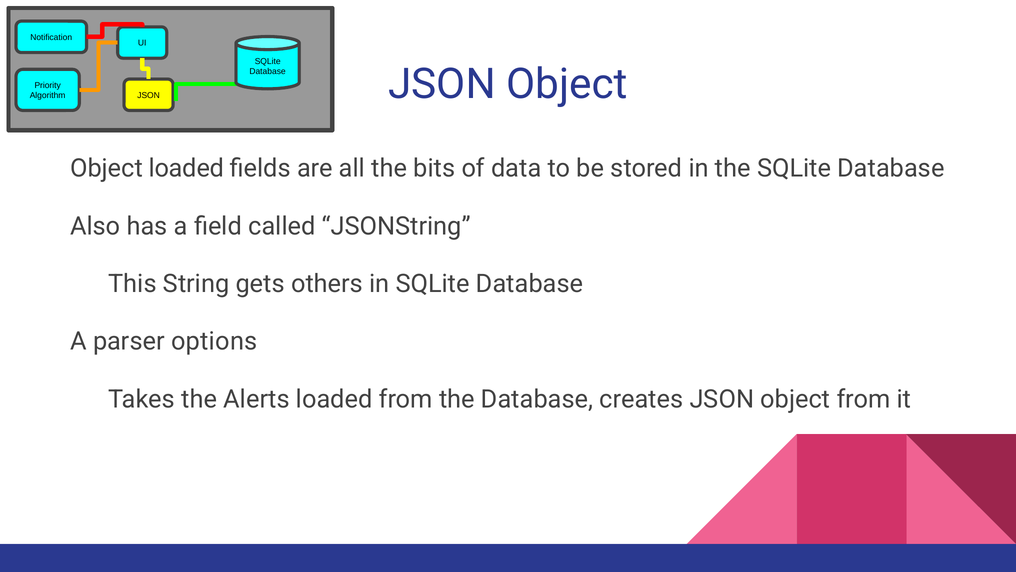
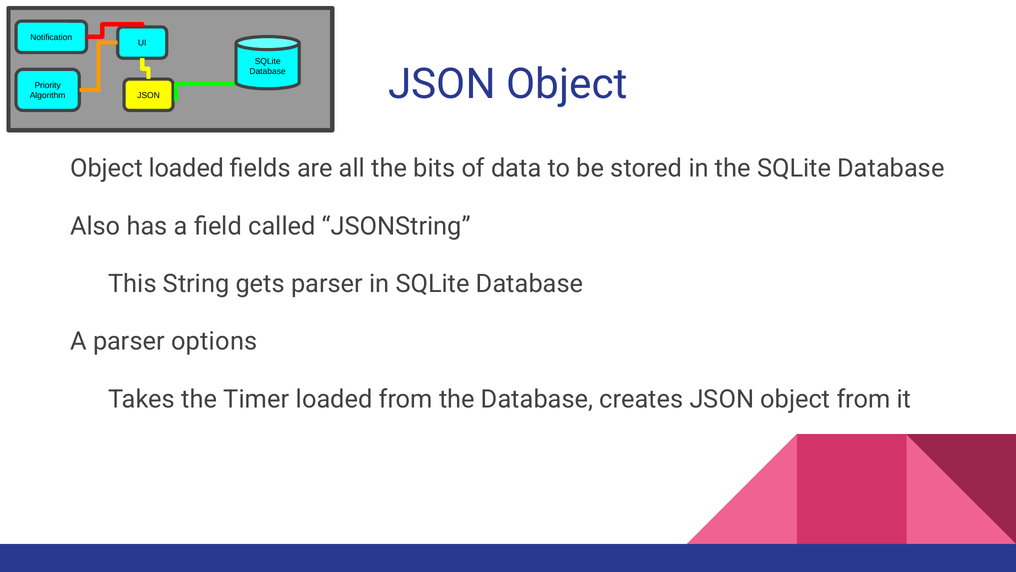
gets others: others -> parser
Alerts: Alerts -> Timer
